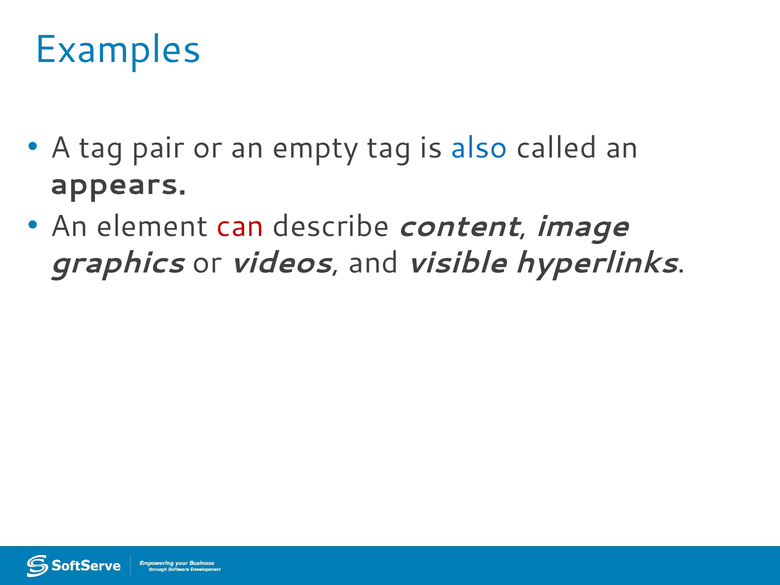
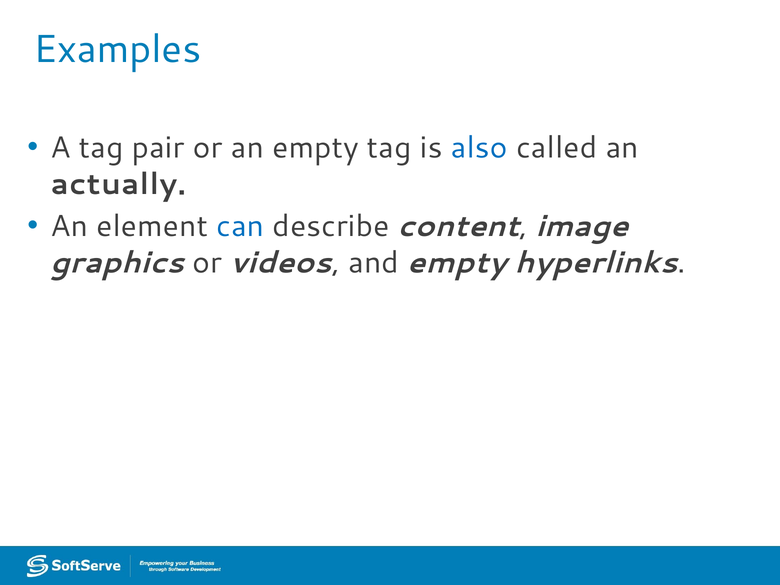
appears: appears -> actually
can colour: red -> blue
and visible: visible -> empty
